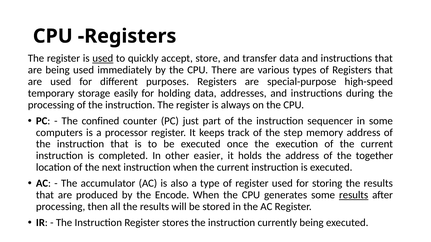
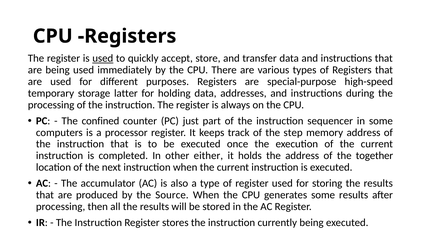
easily: easily -> latter
easier: easier -> either
Encode: Encode -> Source
results at (354, 195) underline: present -> none
